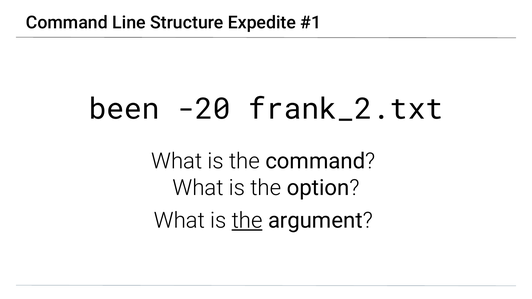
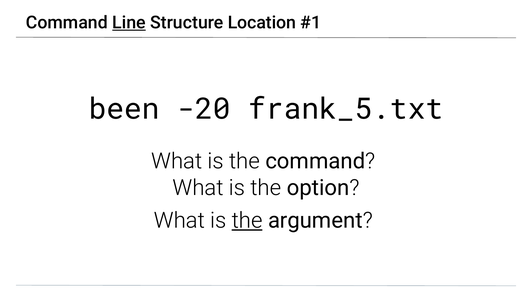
Line underline: none -> present
Expedite: Expedite -> Location
frank_2.txt: frank_2.txt -> frank_5.txt
